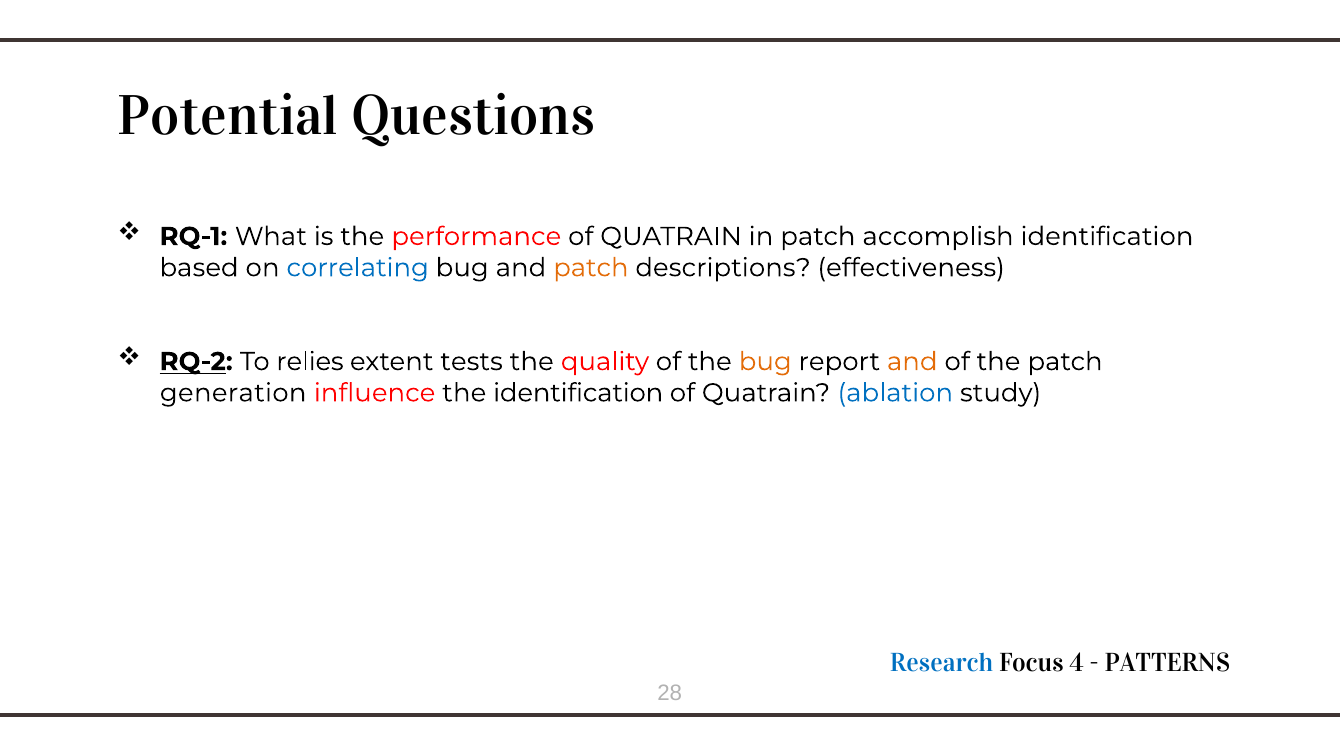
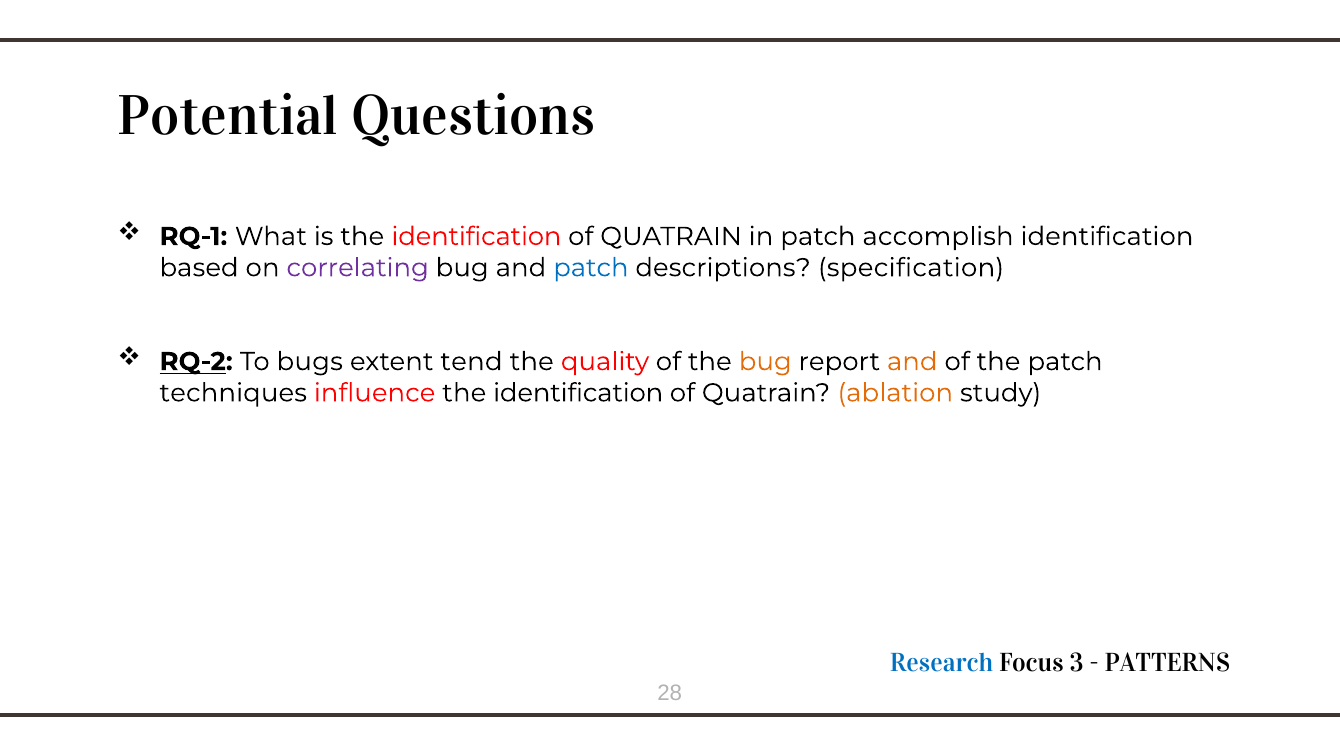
is the performance: performance -> identification
correlating colour: blue -> purple
patch at (591, 268) colour: orange -> blue
effectiveness: effectiveness -> specification
relies: relies -> bugs
tests: tests -> tend
generation: generation -> techniques
ablation colour: blue -> orange
4: 4 -> 3
